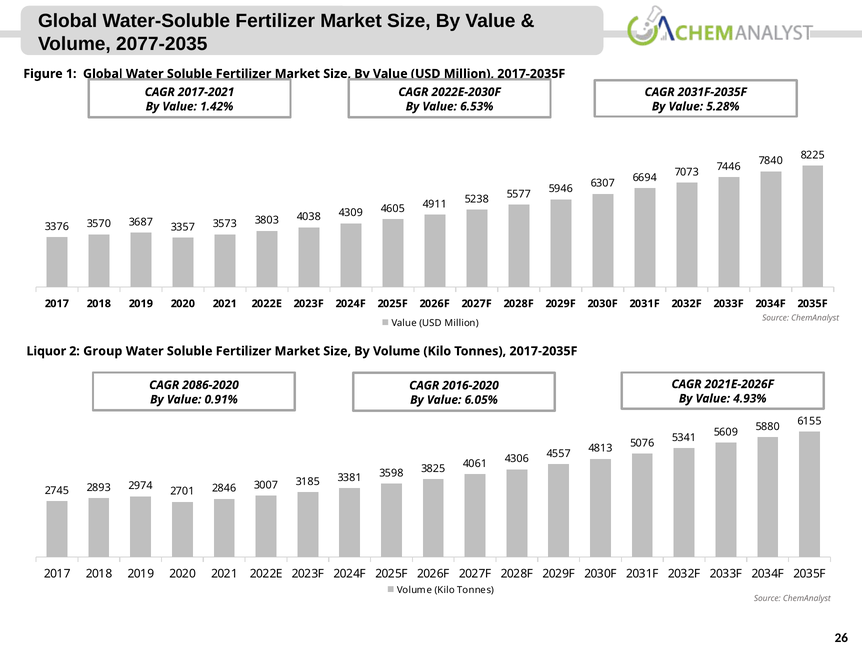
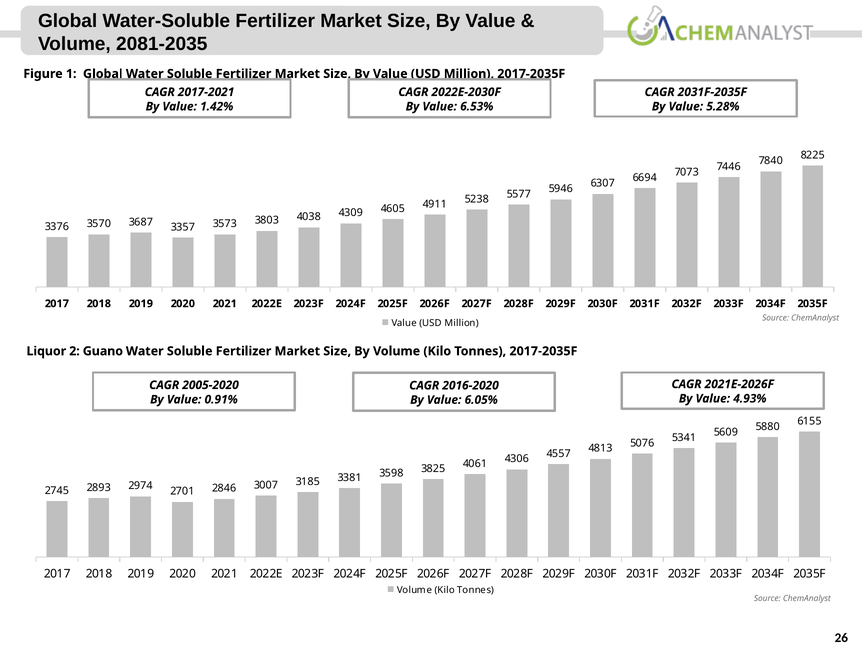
2077-2035: 2077-2035 -> 2081-2035
Group: Group -> Guano
2086-2020: 2086-2020 -> 2005-2020
